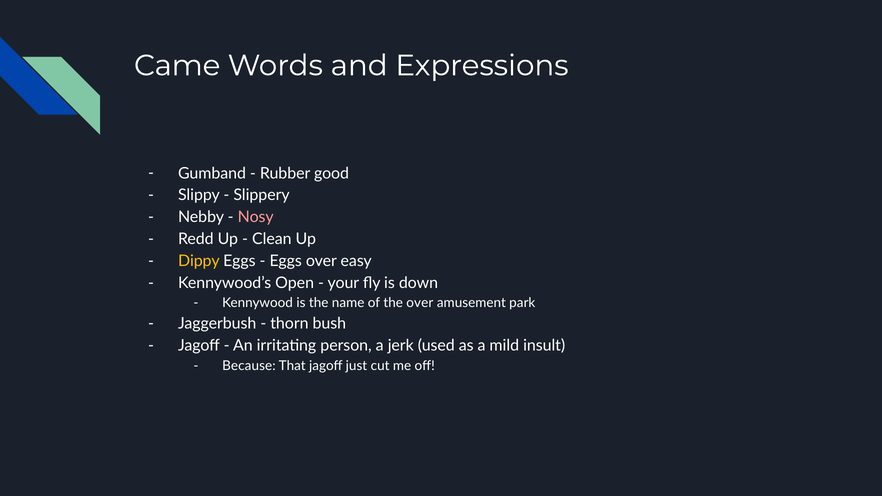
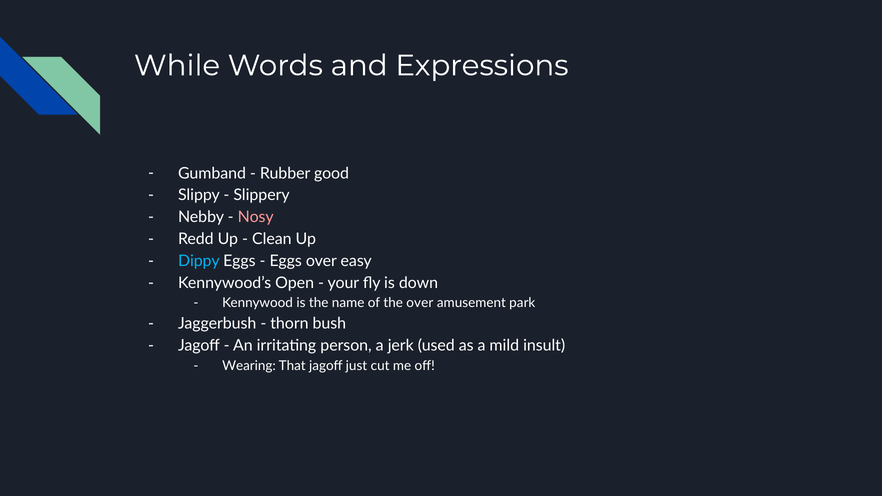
Came: Came -> While
Dippy colour: yellow -> light blue
Because: Because -> Wearing
